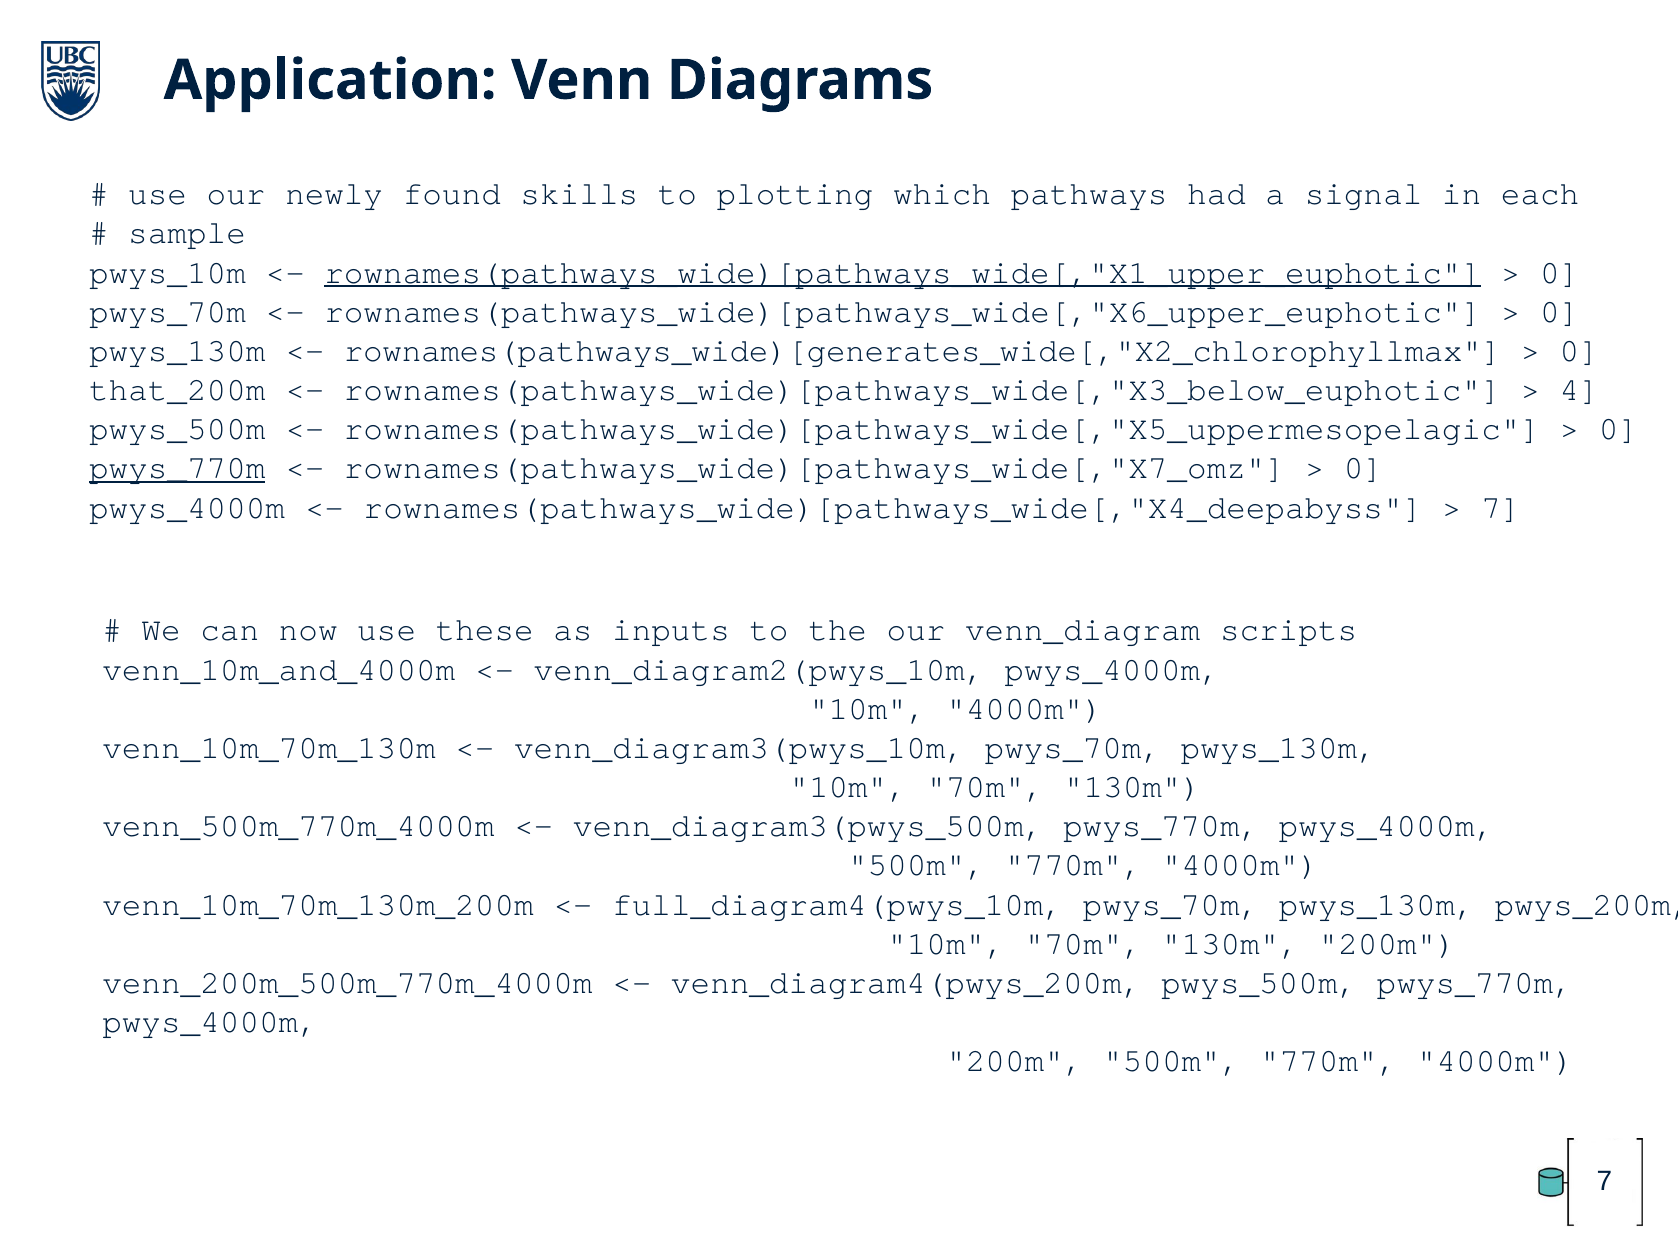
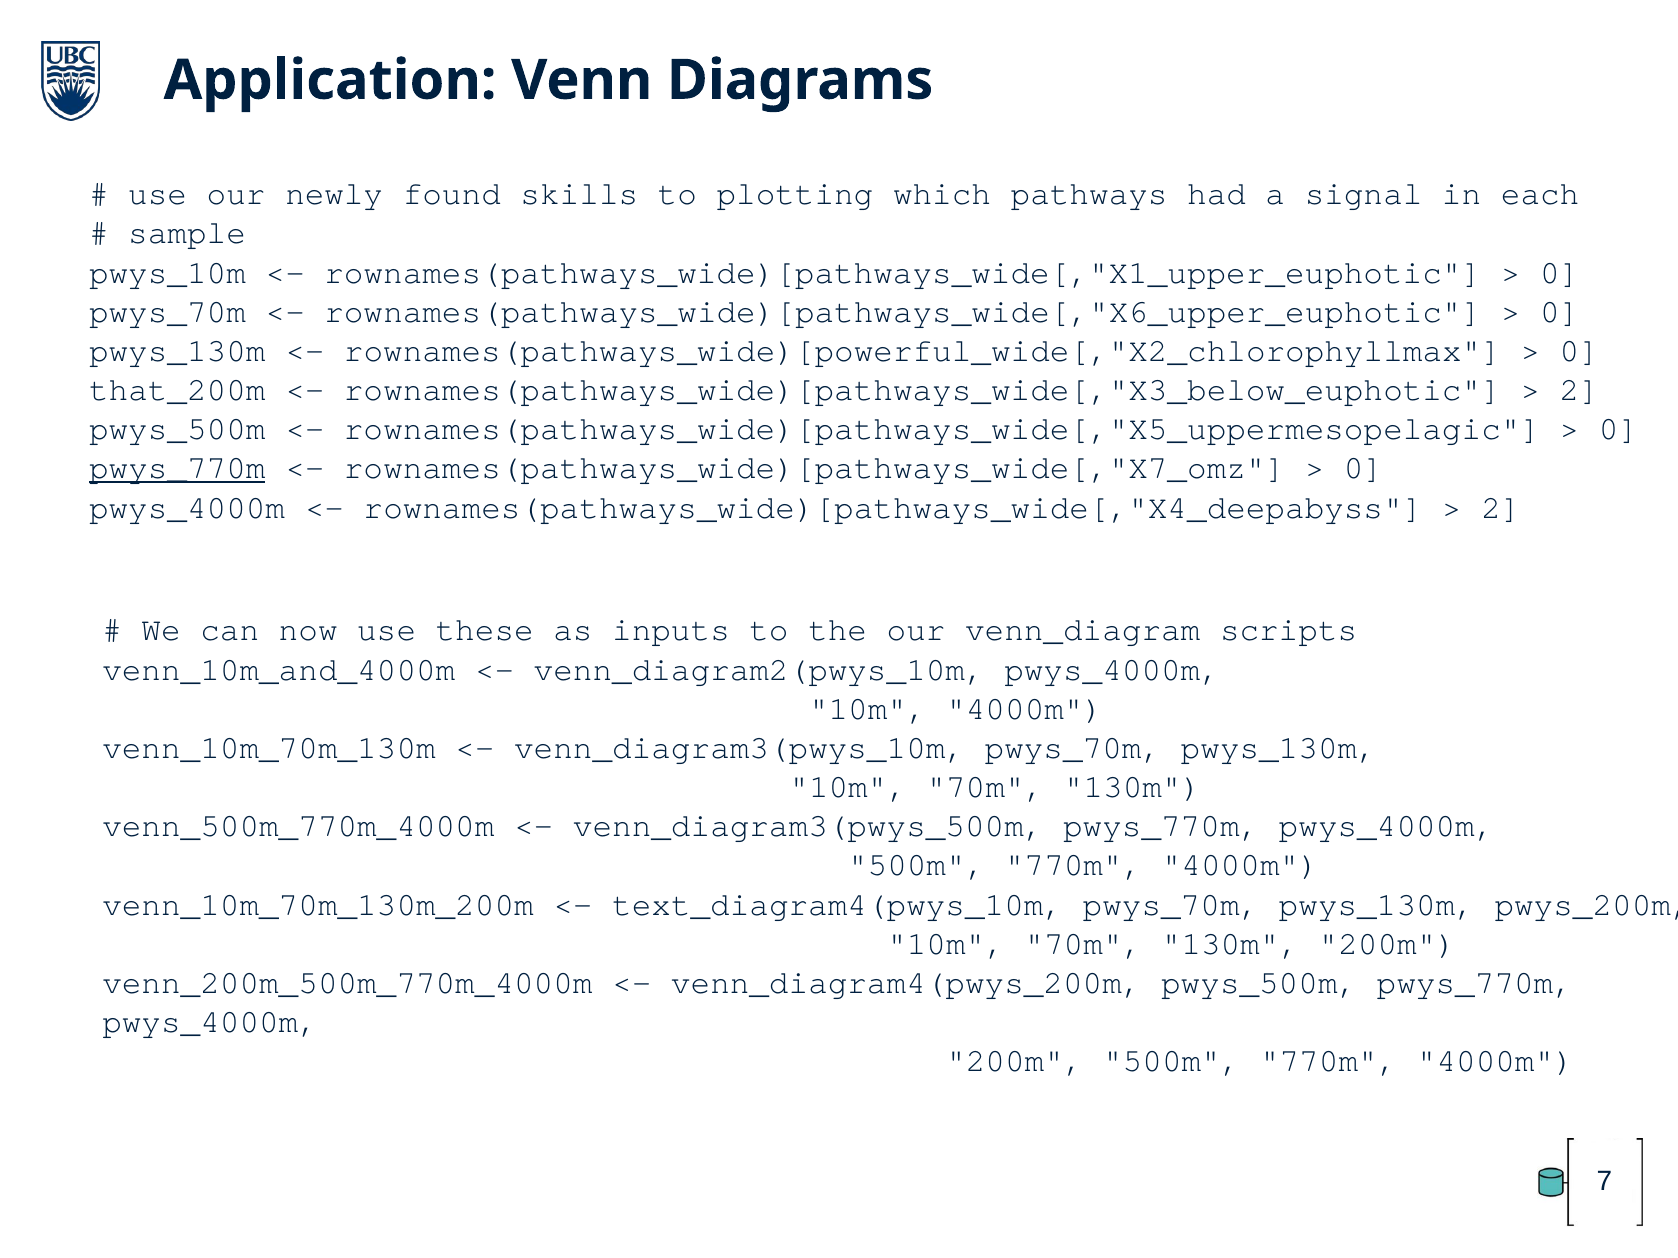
rownames(pathways_wide)[pathways_wide[,"X1_upper_euphotic underline: present -> none
rownames(pathways_wide)[generates_wide[,"X2_chlorophyllmax: rownames(pathways_wide)[generates_wide[,"X2_chlorophyllmax -> rownames(pathways_wide)[powerful_wide[,"X2_chlorophyllmax
4 at (1579, 390): 4 -> 2
7 at (1501, 507): 7 -> 2
full_diagram4(pwys_10m: full_diagram4(pwys_10m -> text_diagram4(pwys_10m
